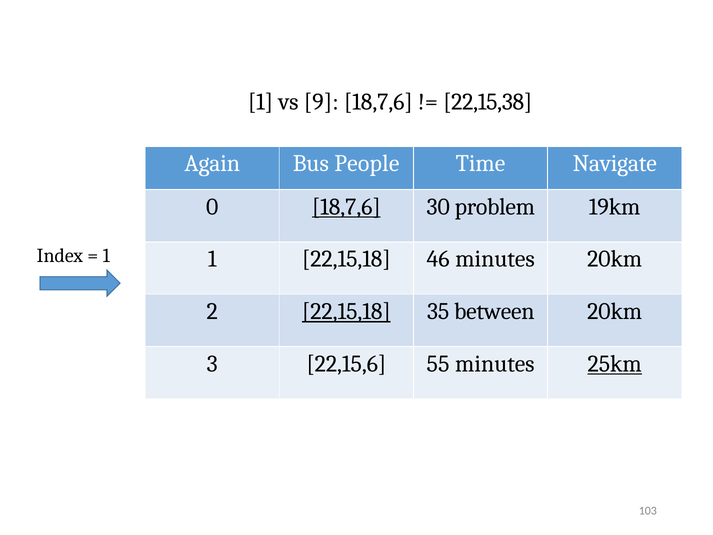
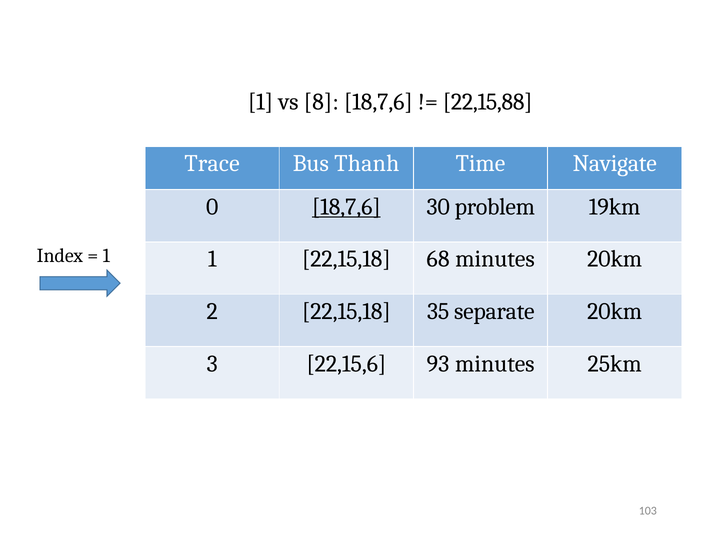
9: 9 -> 8
22,15,38: 22,15,38 -> 22,15,88
Again: Again -> Trace
People: People -> Thanh
46: 46 -> 68
22,15,18 at (346, 311) underline: present -> none
between: between -> separate
55: 55 -> 93
25km underline: present -> none
